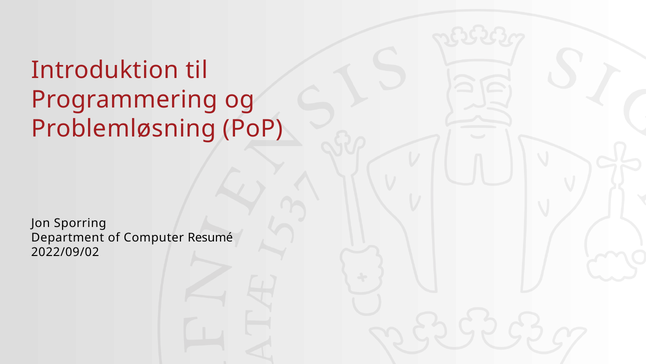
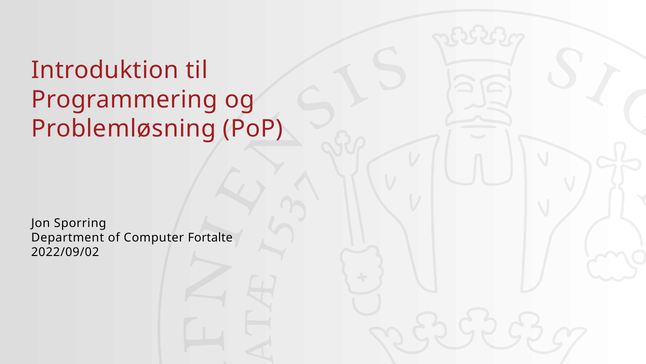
Resumé: Resumé -> Fortalte
